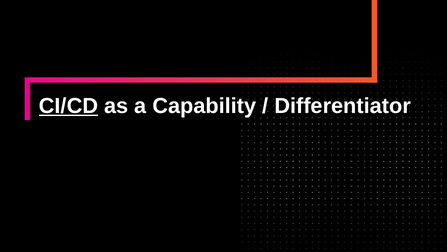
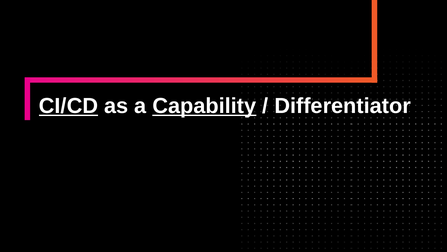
Capability underline: none -> present
